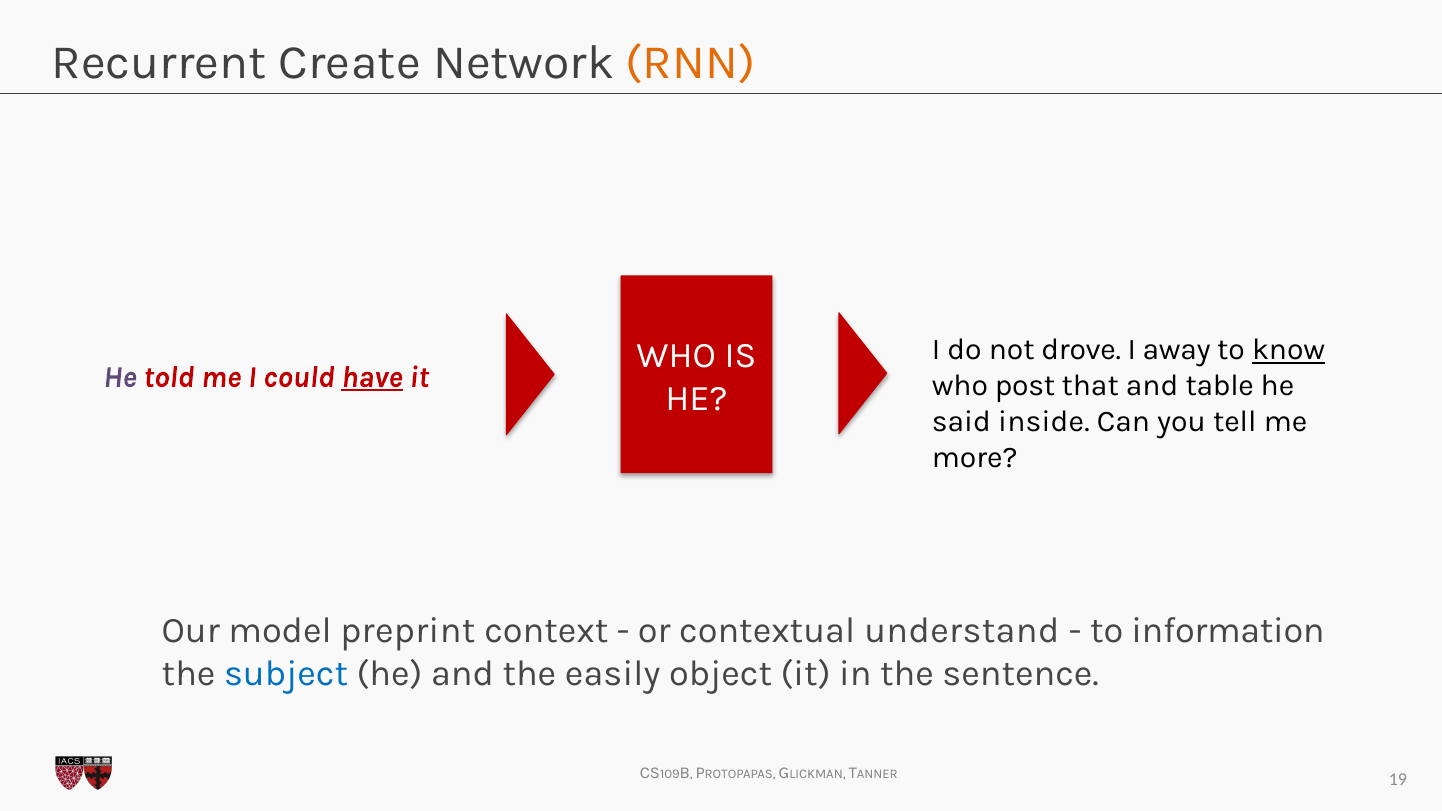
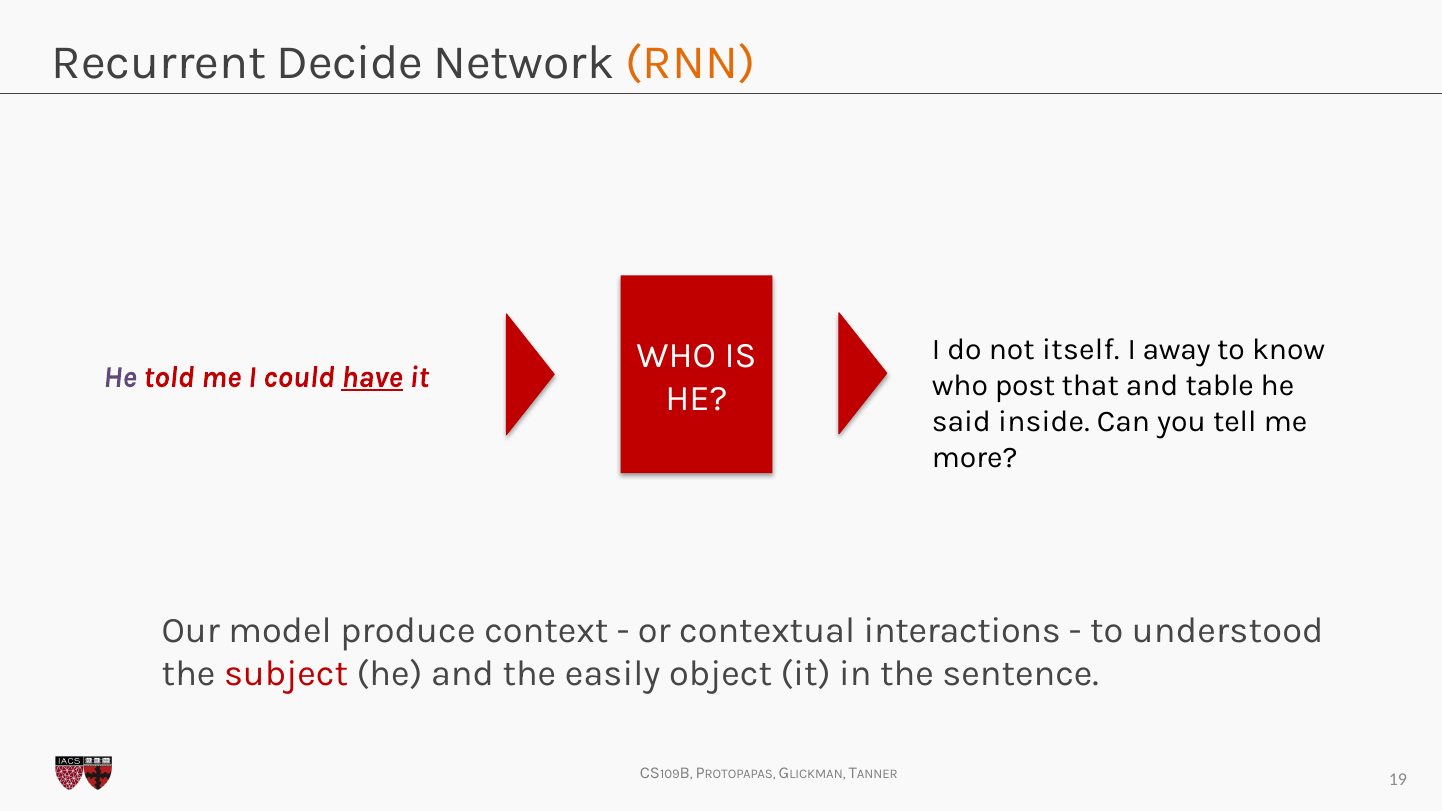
Create: Create -> Decide
drove: drove -> itself
know underline: present -> none
preprint: preprint -> produce
understand: understand -> interactions
information: information -> understood
subject colour: blue -> red
